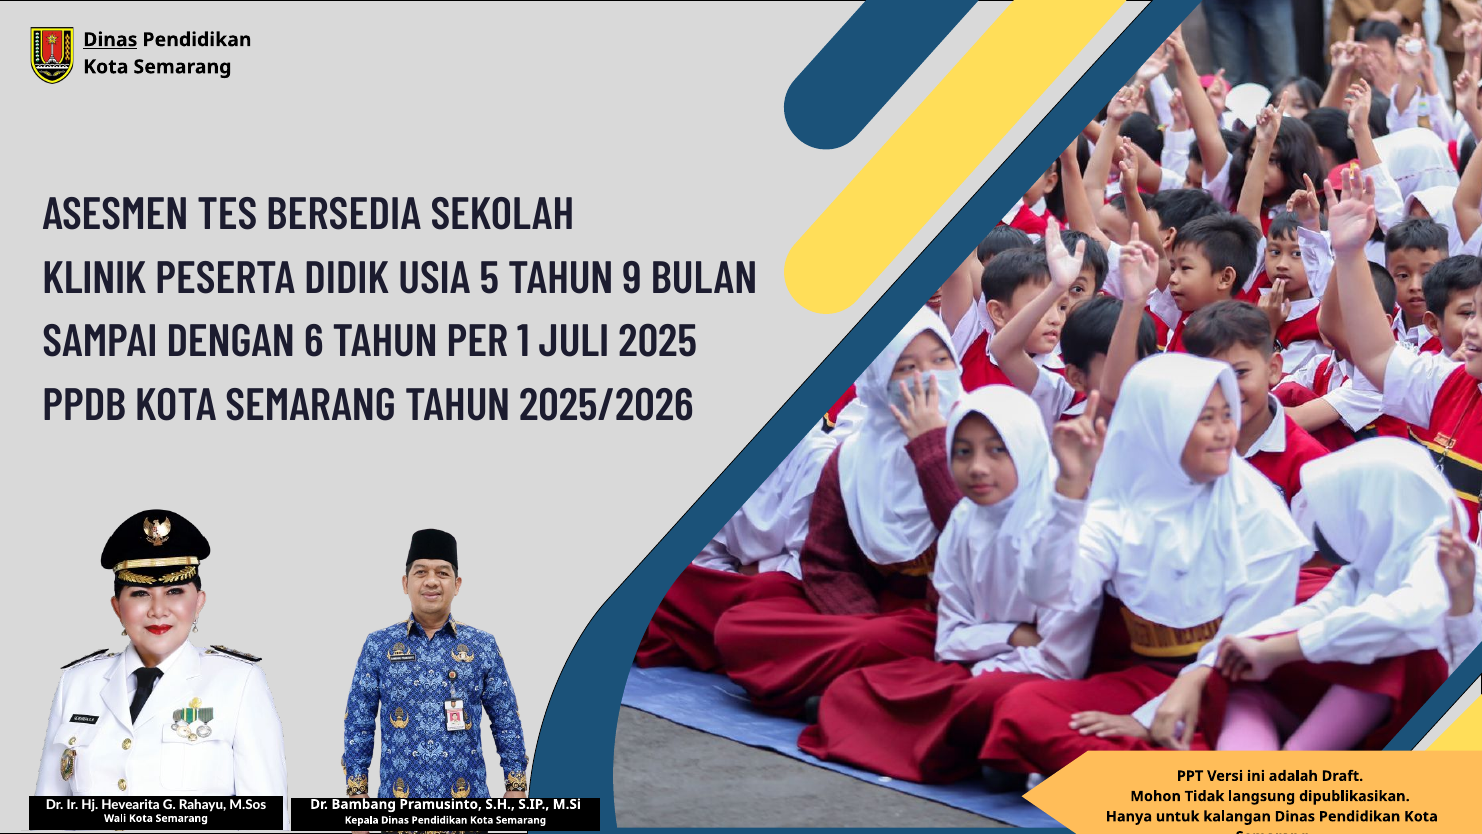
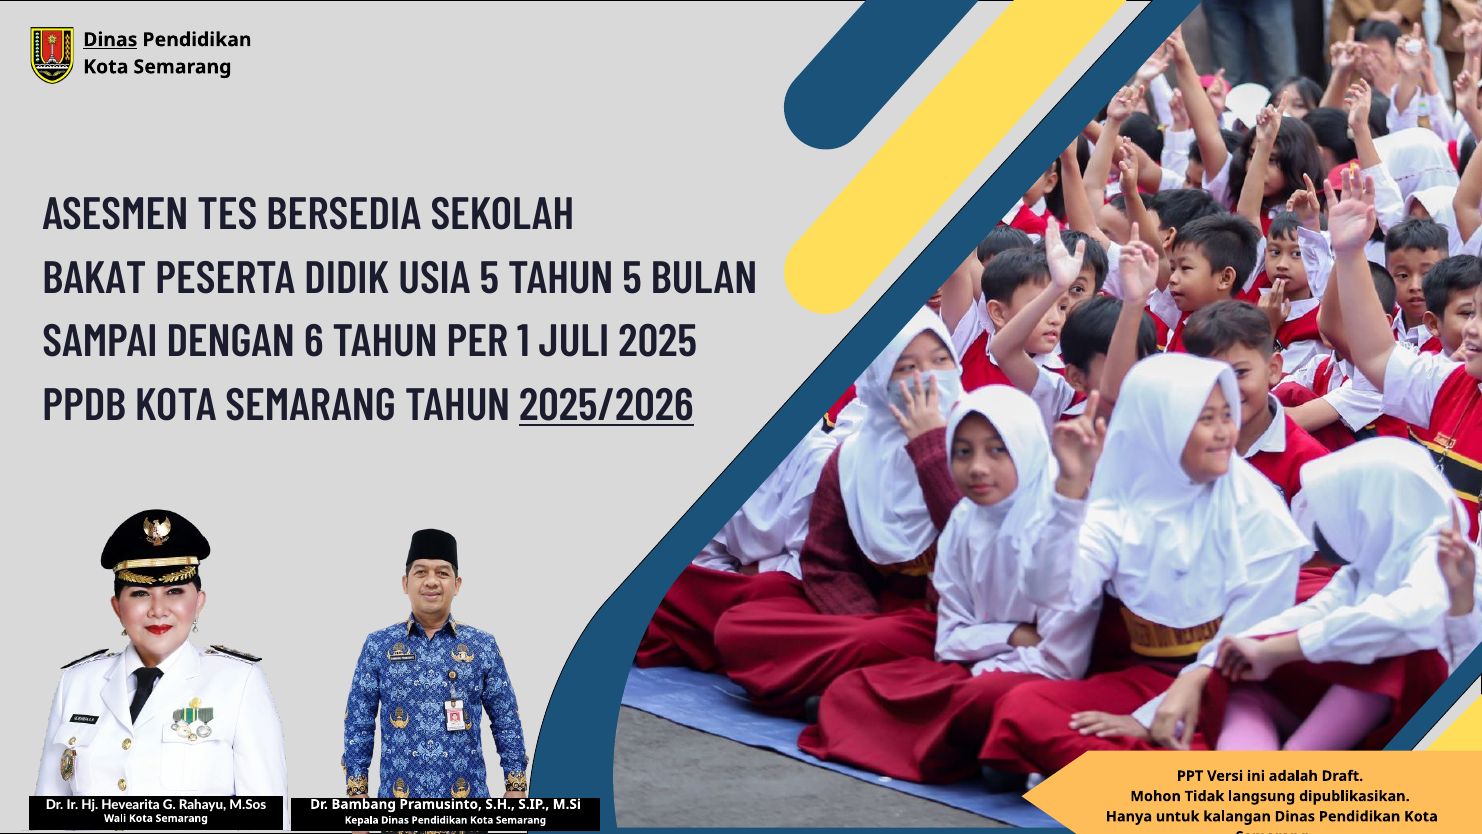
KLINIK: KLINIK -> BAKAT
TAHUN 9: 9 -> 5
2025/2026 underline: none -> present
